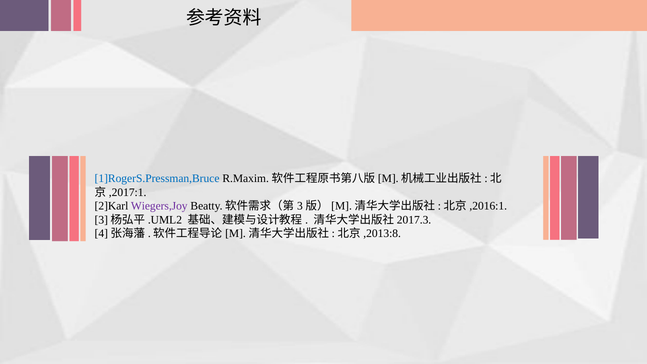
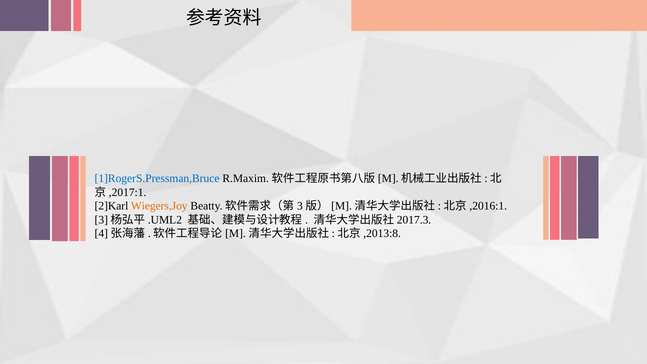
Wiegers,Joy colour: purple -> orange
